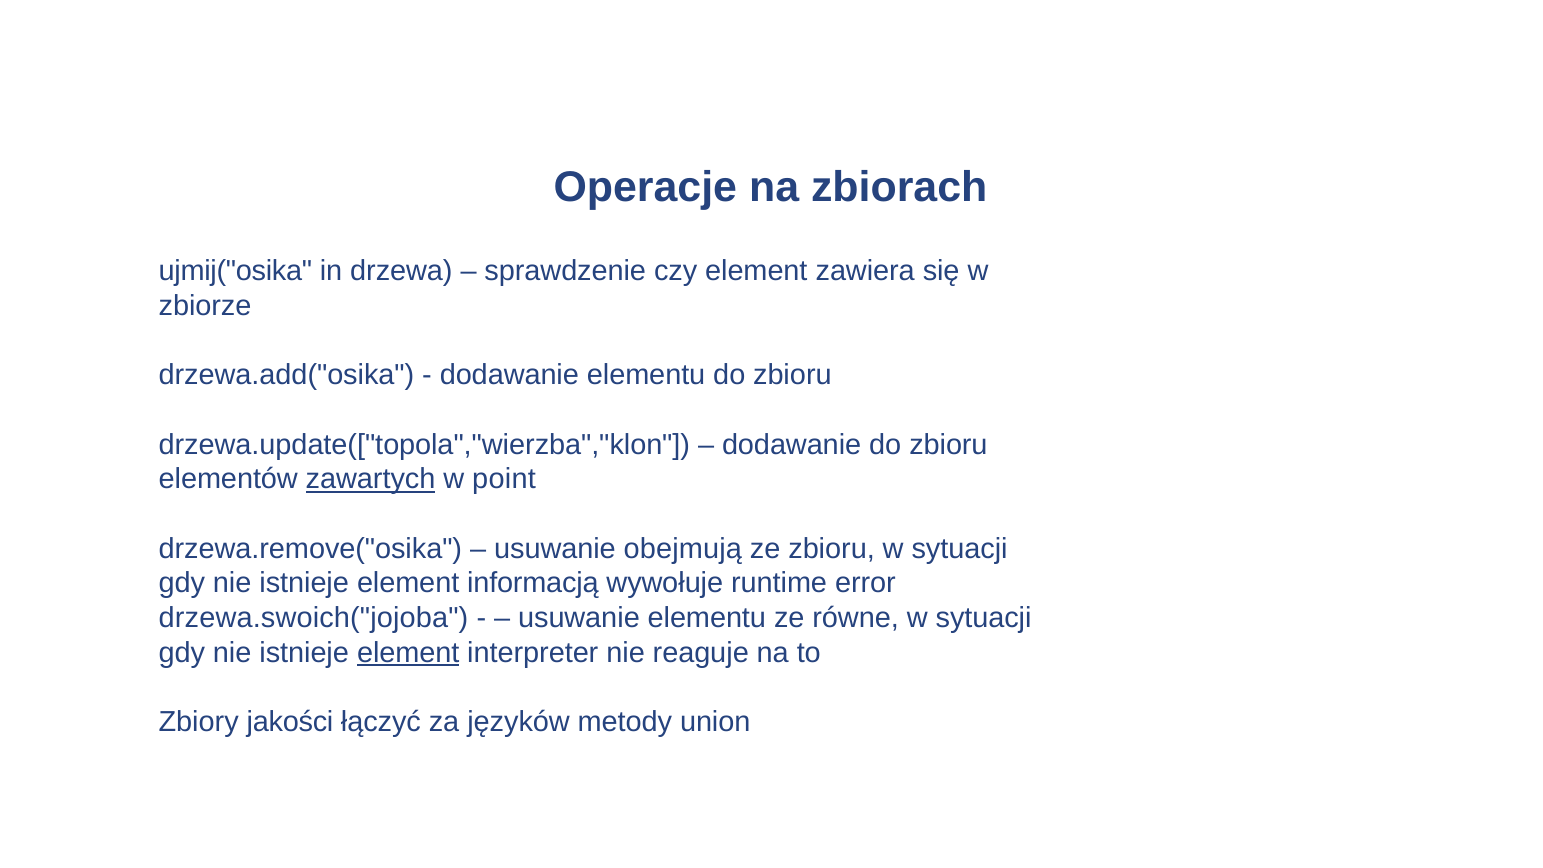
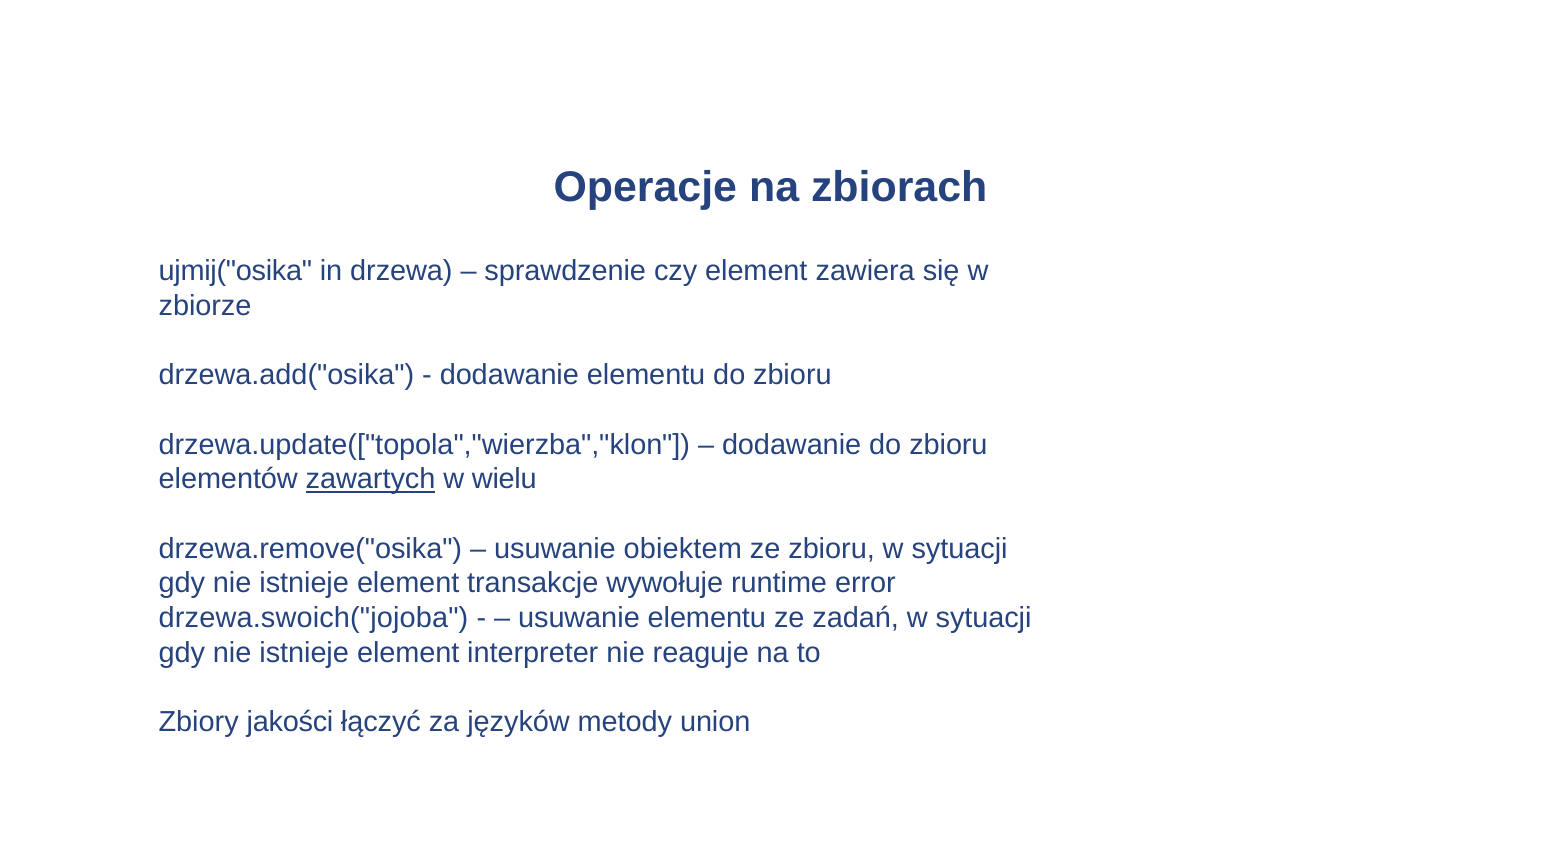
point: point -> wielu
obejmują: obejmują -> obiektem
informacją: informacją -> transakcje
równe: równe -> zadań
element at (408, 653) underline: present -> none
